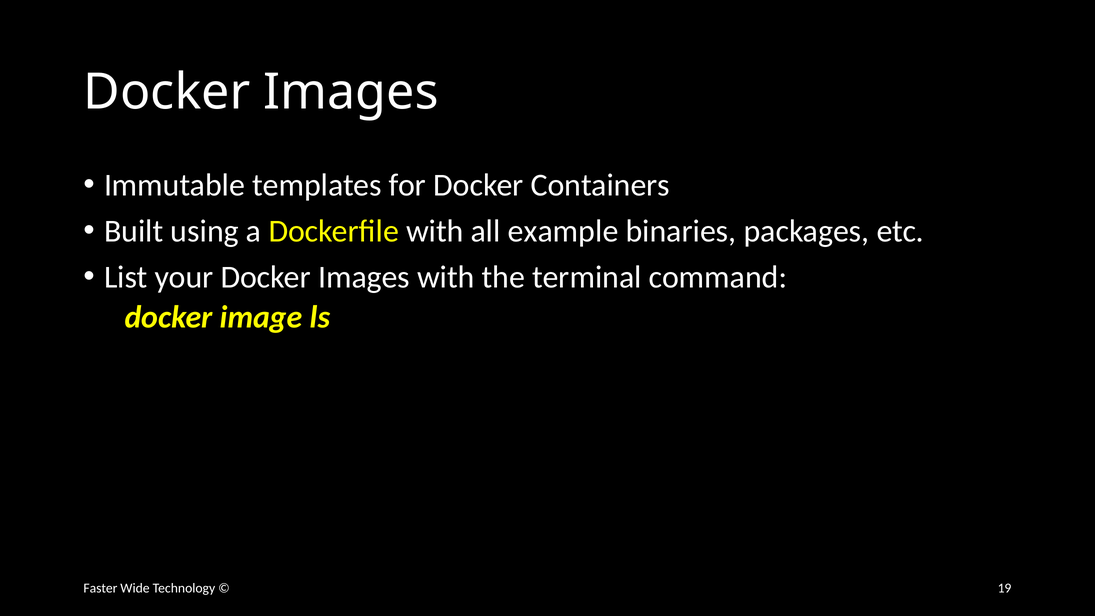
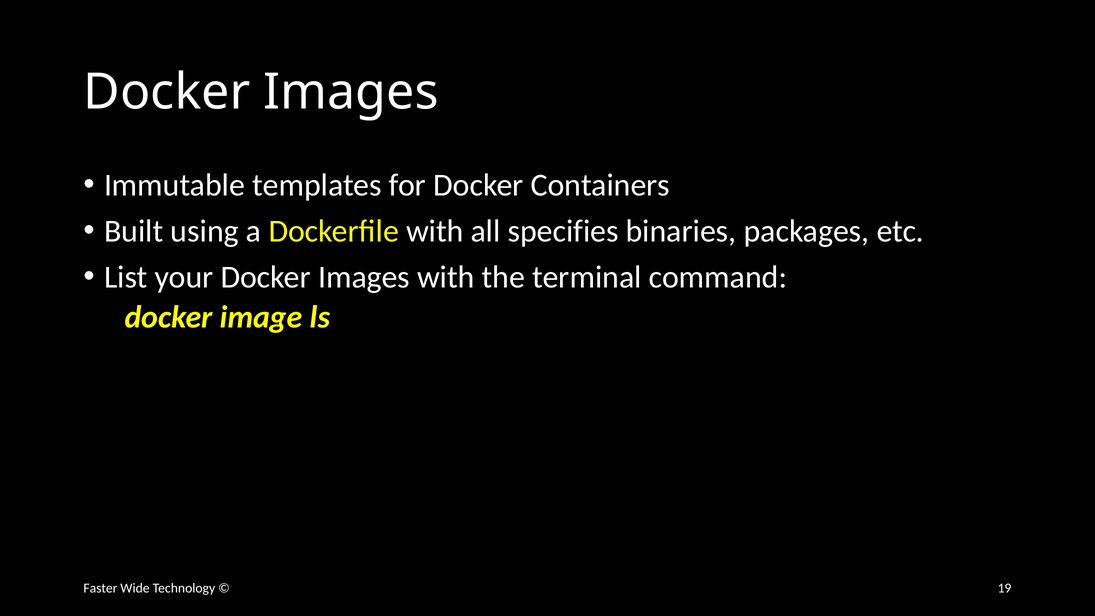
example: example -> specifies
